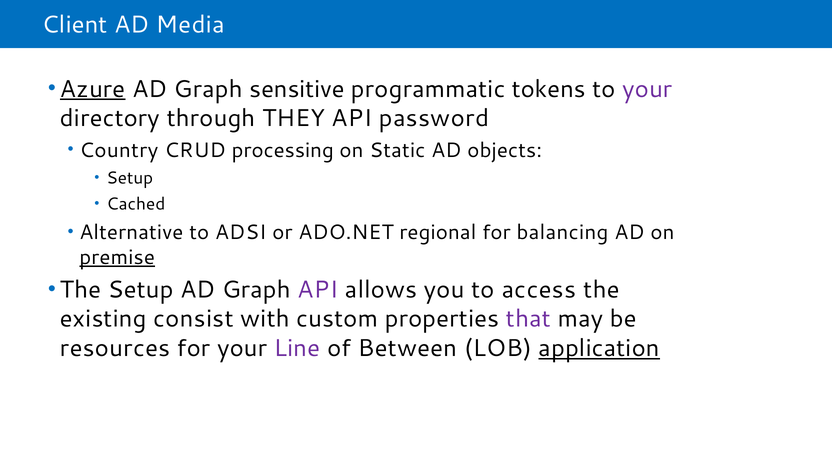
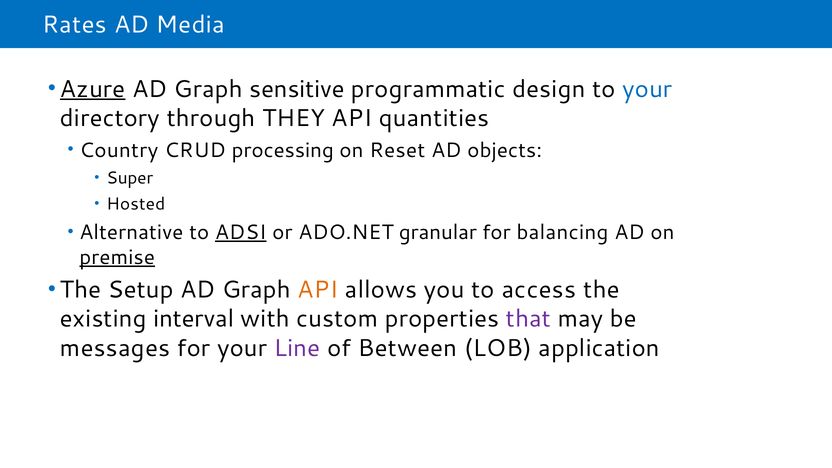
Client: Client -> Rates
tokens: tokens -> design
your at (647, 89) colour: purple -> blue
password: password -> quantities
Static: Static -> Reset
Setup at (130, 178): Setup -> Super
Cached: Cached -> Hosted
ADSI underline: none -> present
regional: regional -> granular
API at (318, 290) colour: purple -> orange
consist: consist -> interval
resources: resources -> messages
application underline: present -> none
